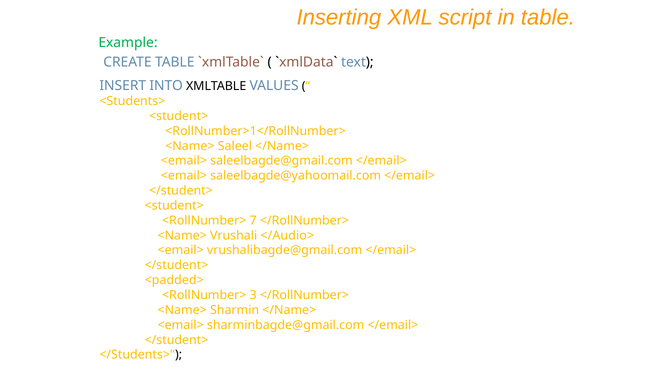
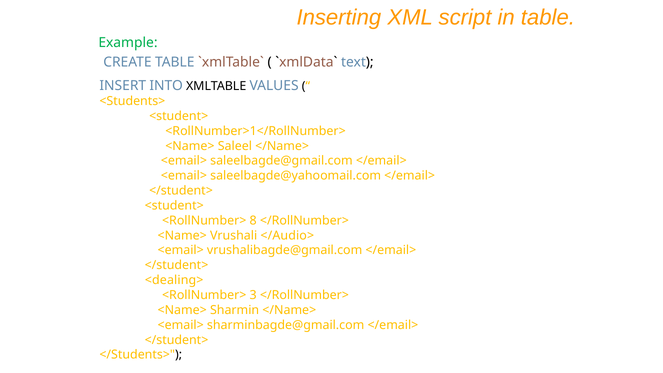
7: 7 -> 8
<padded>: <padded> -> <dealing>
